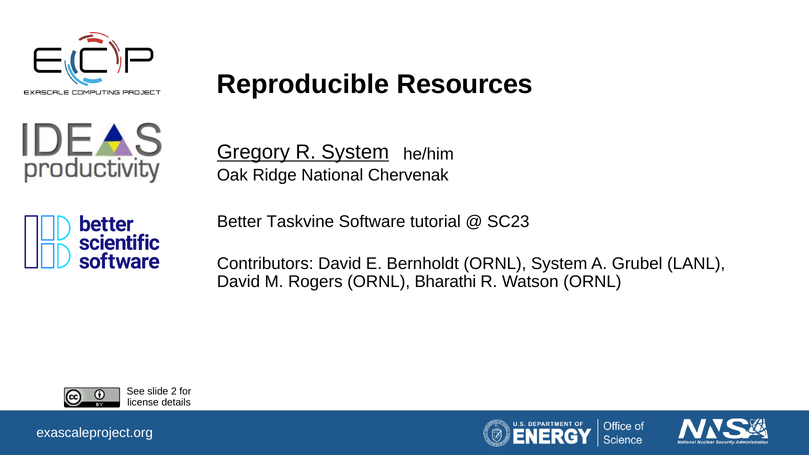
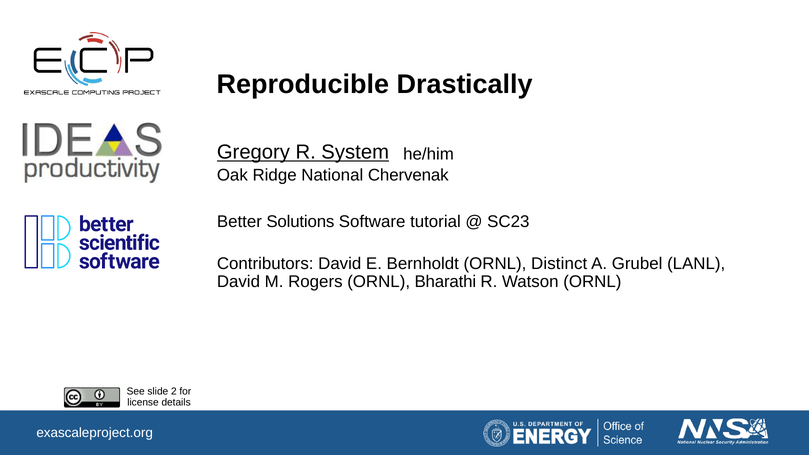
Resources: Resources -> Drastically
Taskvine: Taskvine -> Solutions
ORNL System: System -> Distinct
